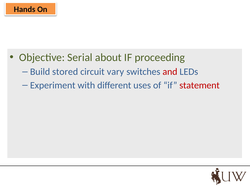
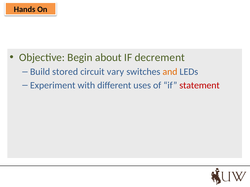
Serial: Serial -> Begin
proceeding: proceeding -> decrement
and colour: red -> orange
